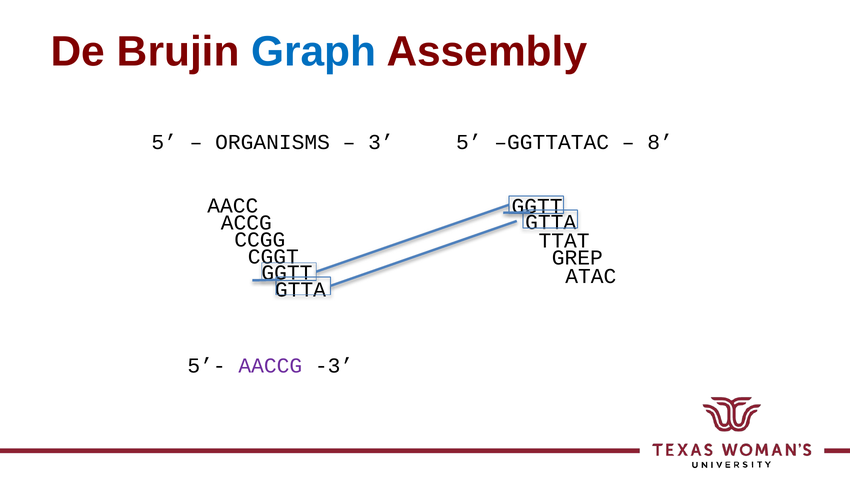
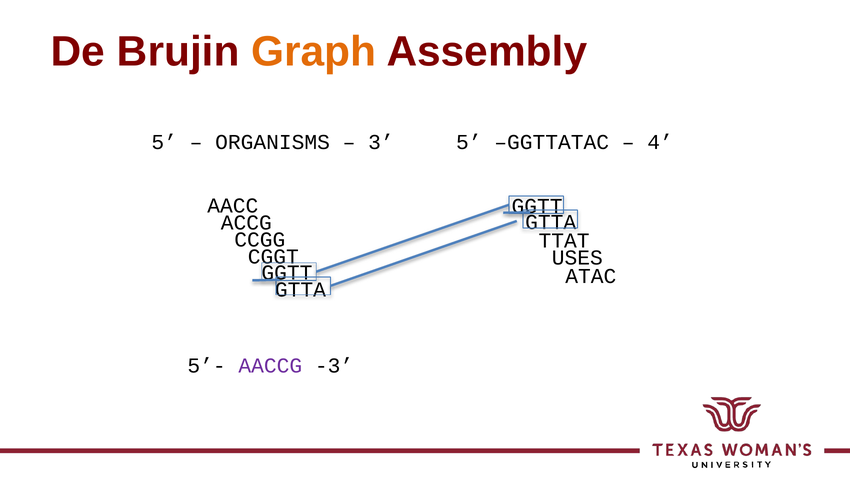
Graph colour: blue -> orange
8: 8 -> 4
GREP: GREP -> USES
